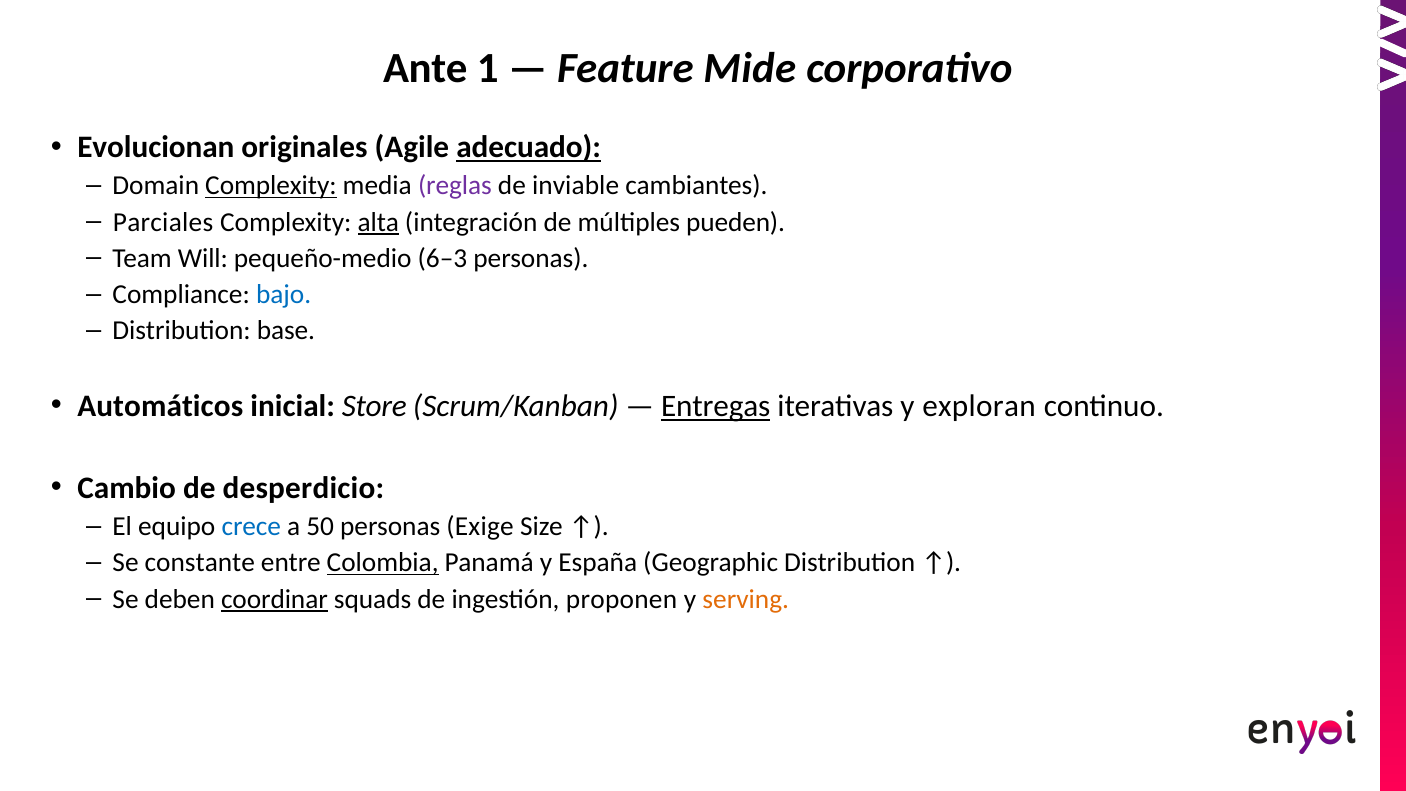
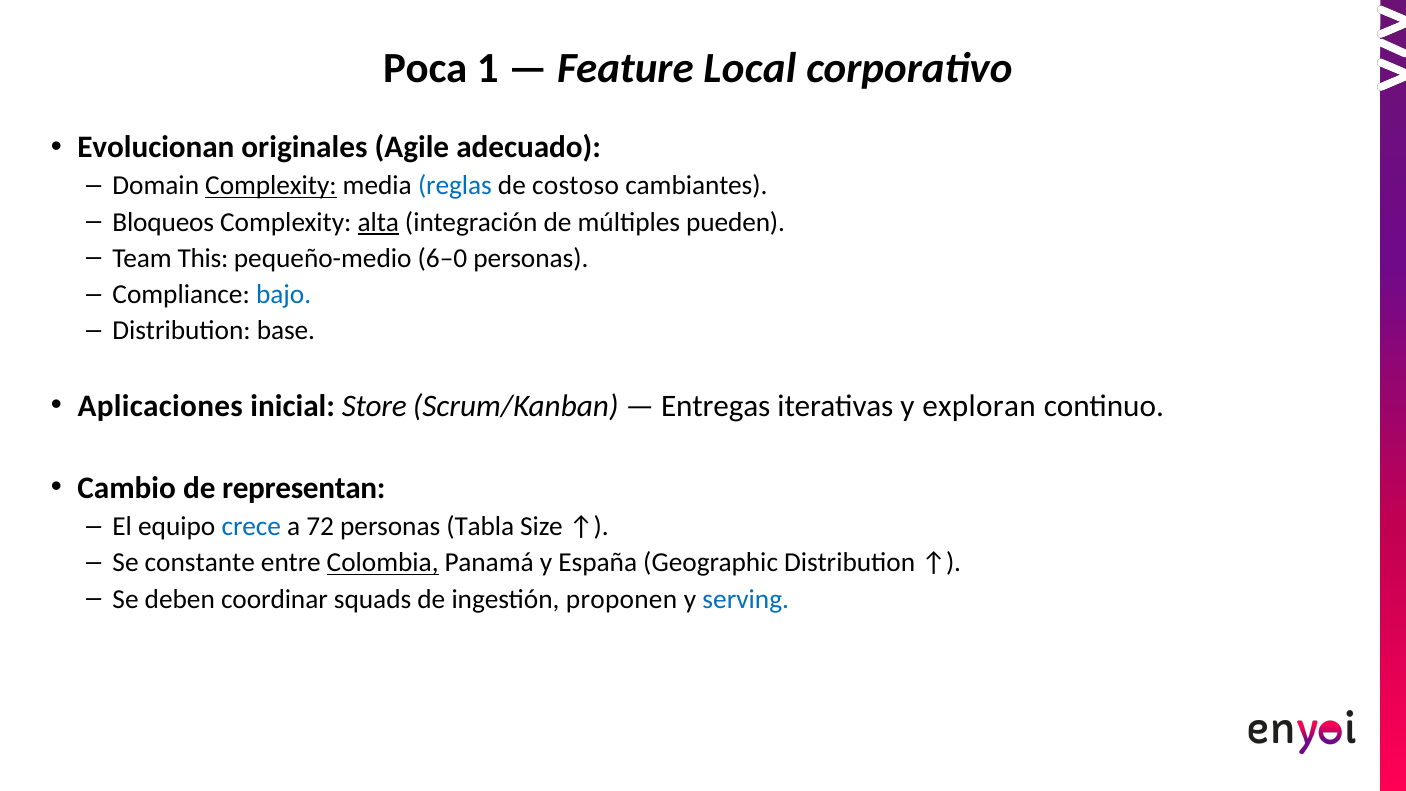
Ante: Ante -> Poca
Mide: Mide -> Local
adecuado underline: present -> none
reglas colour: purple -> blue
inviable: inviable -> costoso
Parciales: Parciales -> Bloqueos
Will: Will -> This
6–3: 6–3 -> 6–0
Automáticos: Automáticos -> Aplicaciones
Entregas underline: present -> none
desperdicio: desperdicio -> representan
50: 50 -> 72
Exige: Exige -> Tabla
coordinar underline: present -> none
serving colour: orange -> blue
